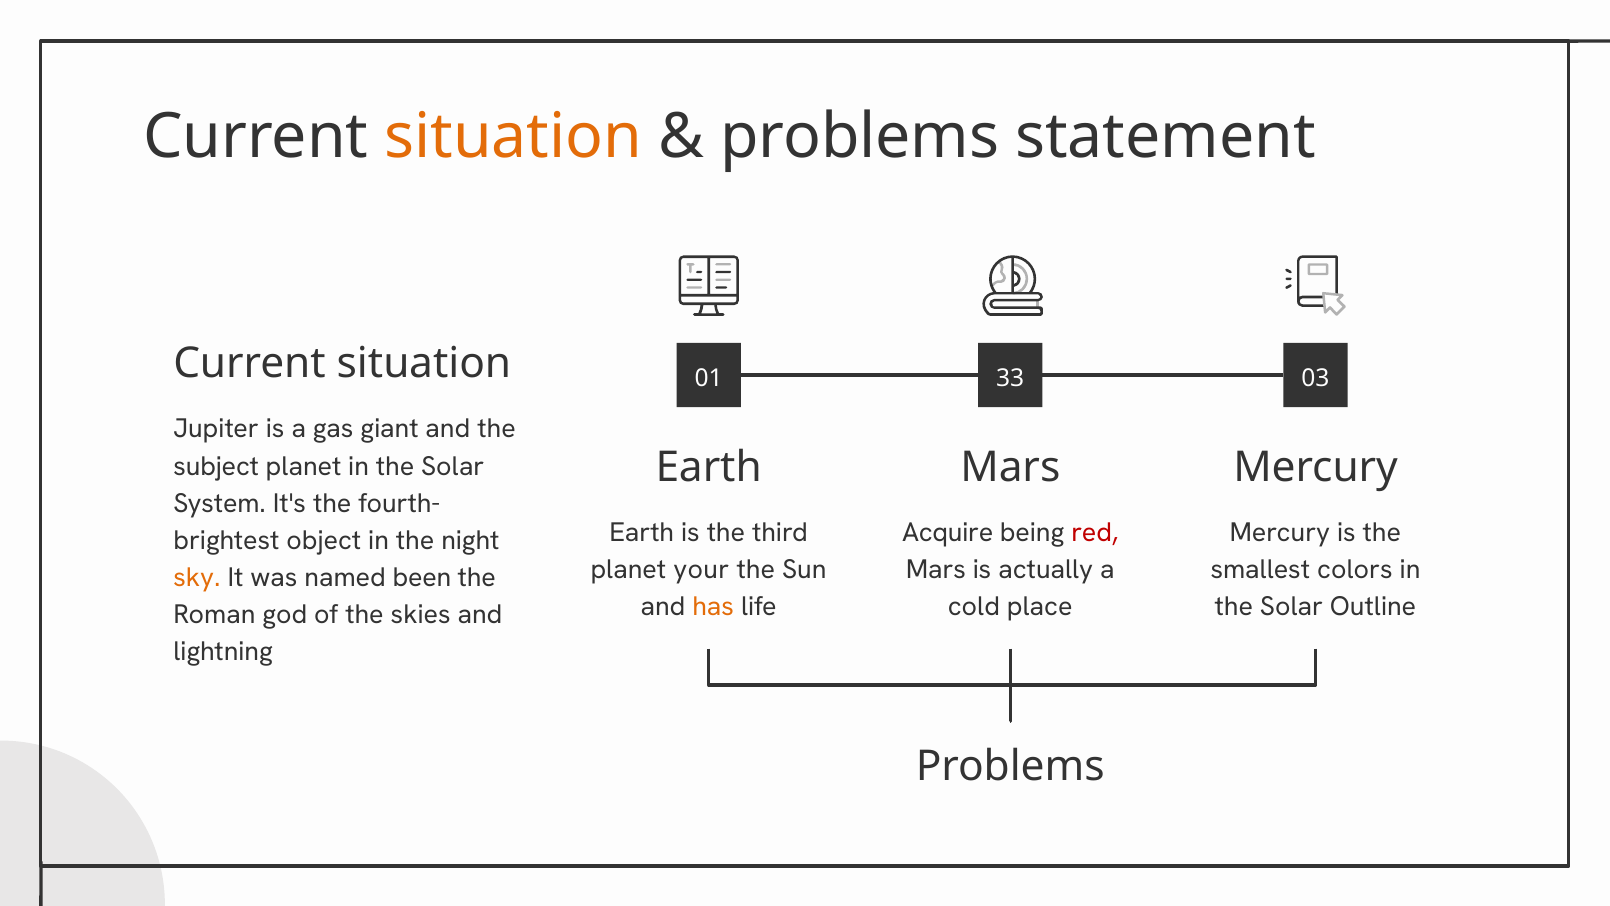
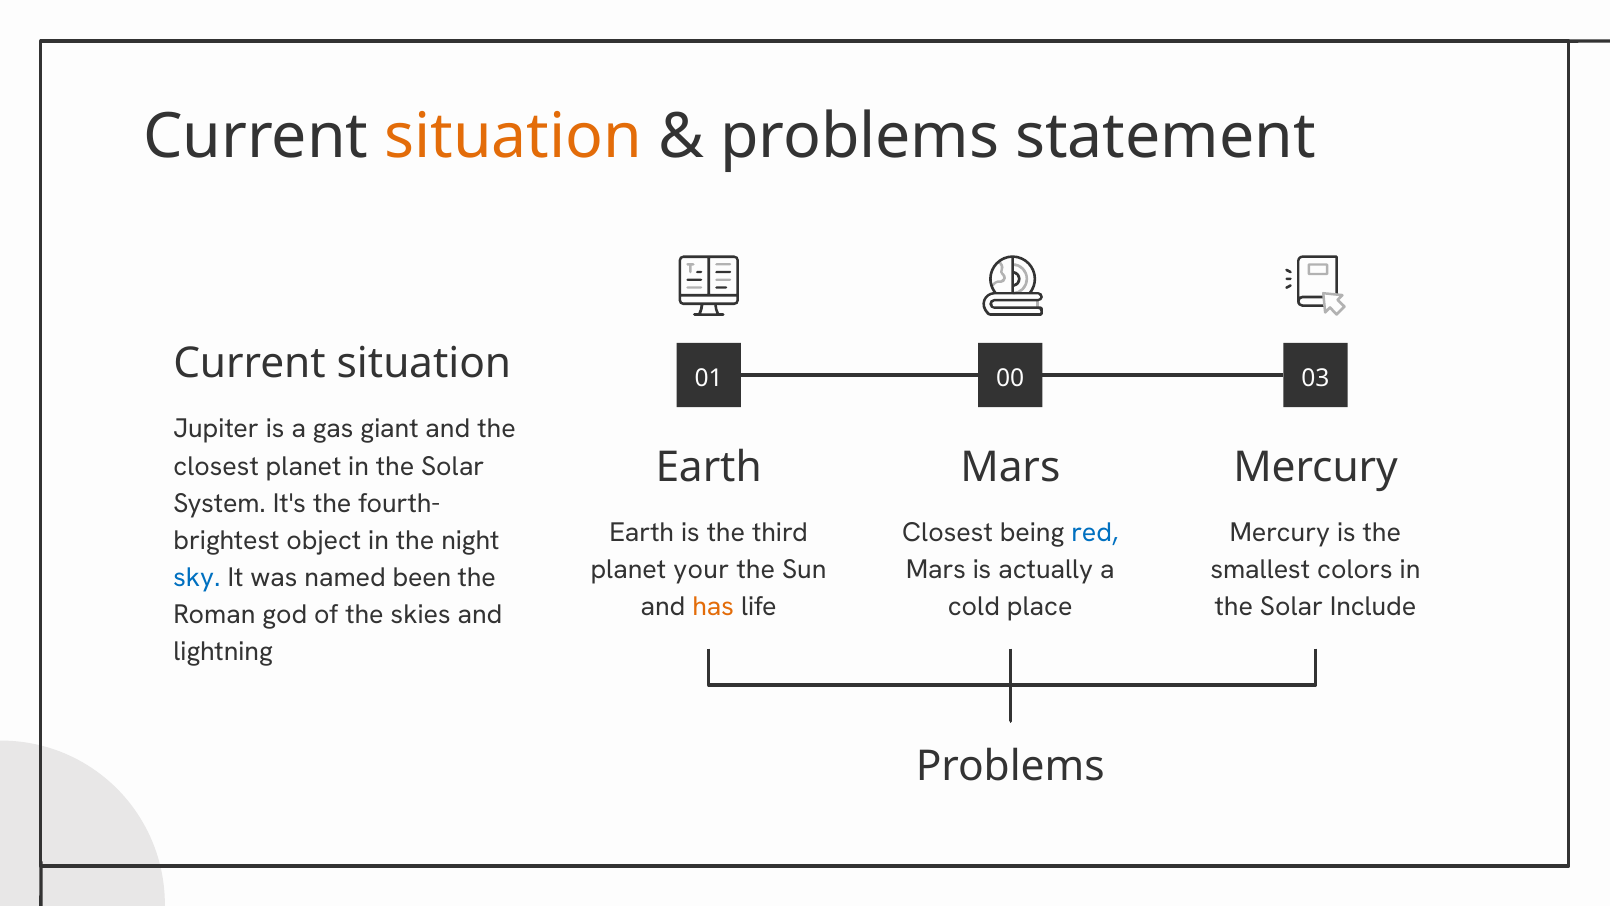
33: 33 -> 00
subject at (216, 466): subject -> closest
Acquire at (948, 533): Acquire -> Closest
red colour: red -> blue
sky colour: orange -> blue
Outline: Outline -> Include
